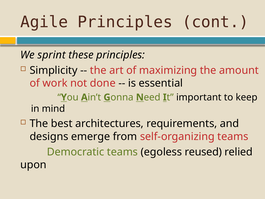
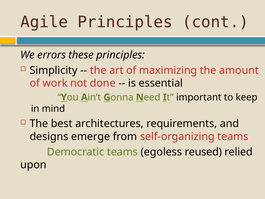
sprint: sprint -> errors
